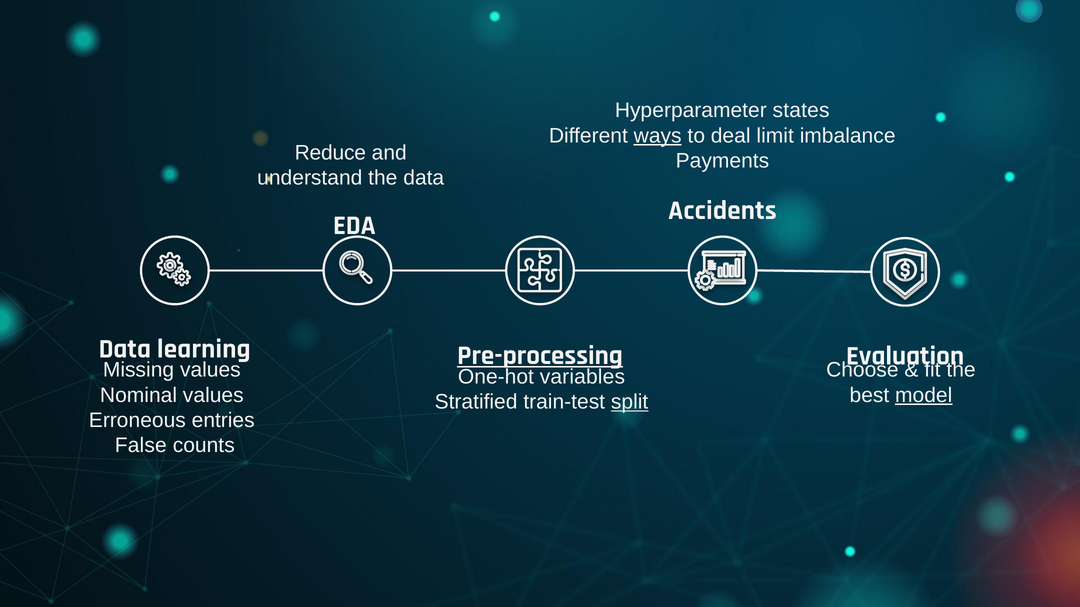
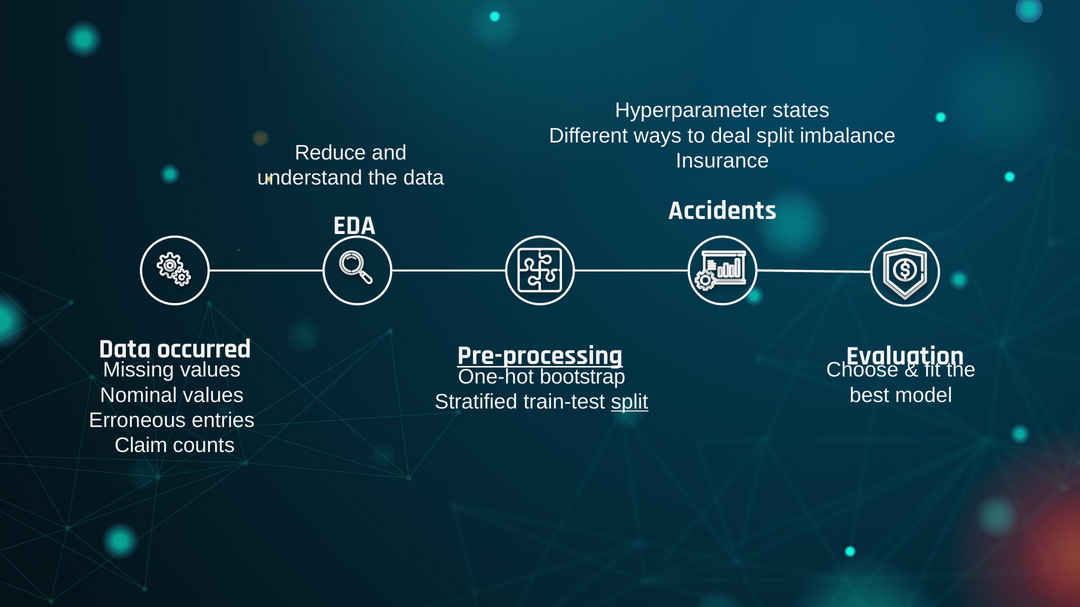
ways underline: present -> none
deal limit: limit -> split
Payments: Payments -> Insurance
learning: learning -> occurred
variables: variables -> bootstrap
model underline: present -> none
False: False -> Claim
